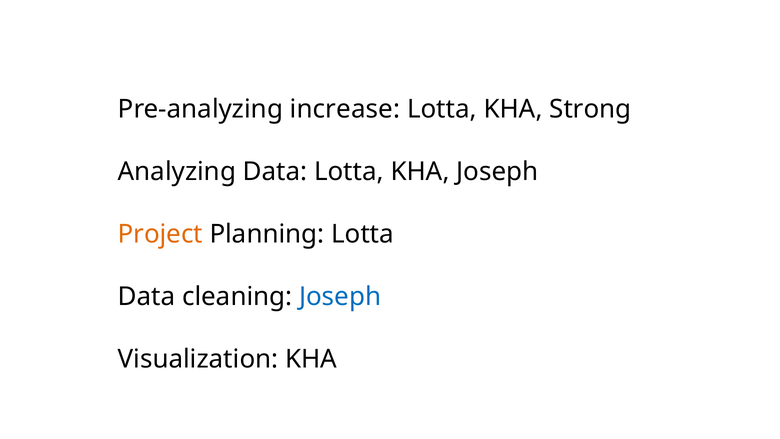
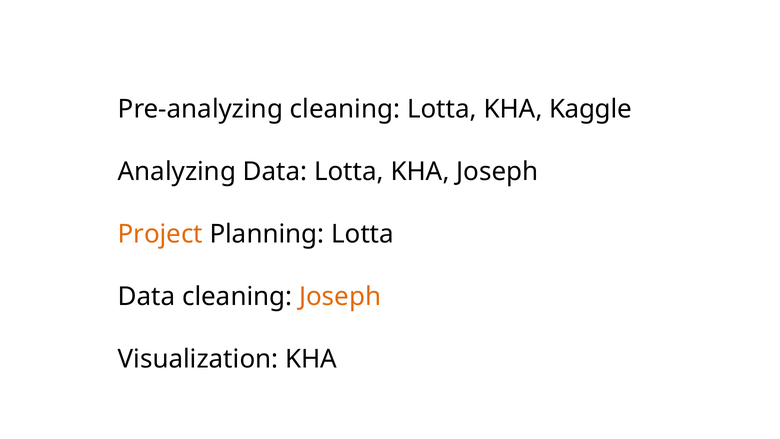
Pre-analyzing increase: increase -> cleaning
Strong: Strong -> Kaggle
Joseph at (340, 297) colour: blue -> orange
